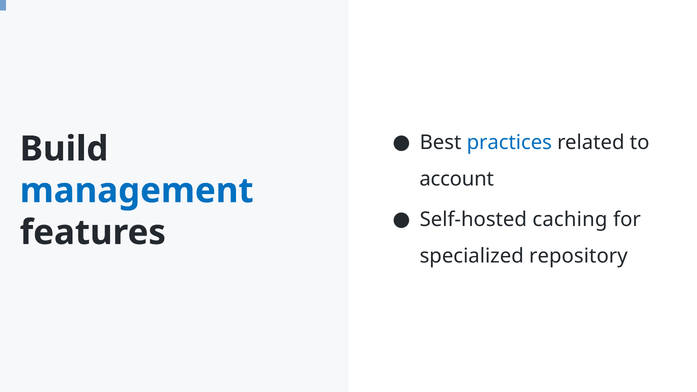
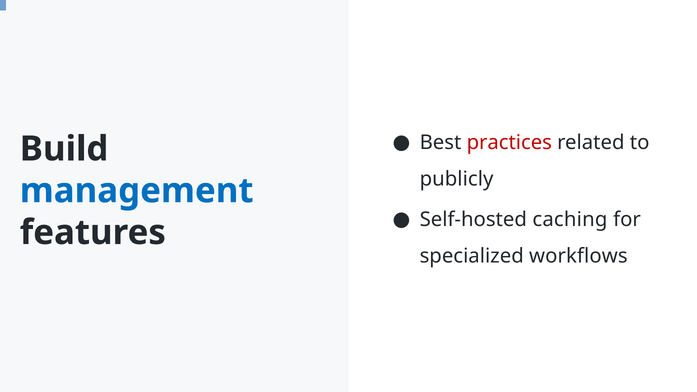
practices colour: blue -> red
account: account -> publicly
repository: repository -> workflows
